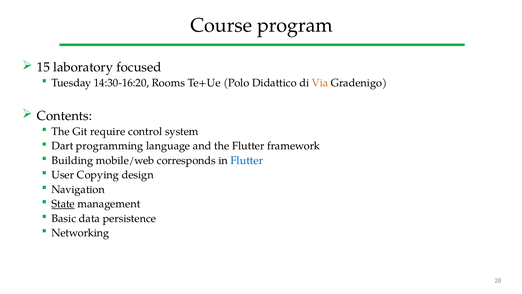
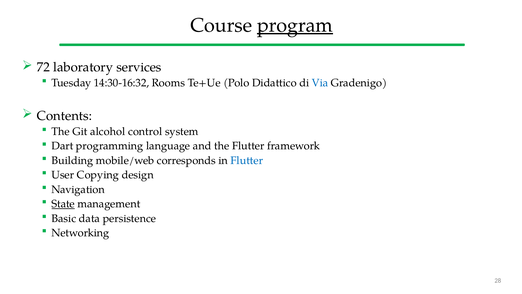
program underline: none -> present
15: 15 -> 72
focused: focused -> services
14:30-16:20: 14:30-16:20 -> 14:30-16:32
Via colour: orange -> blue
require: require -> alcohol
